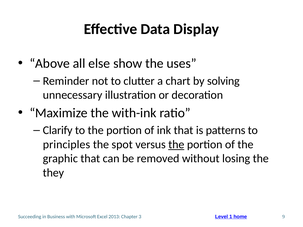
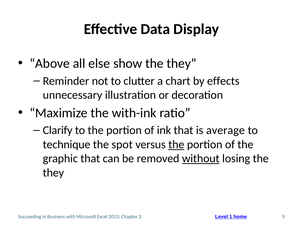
show the uses: uses -> they
solving: solving -> effects
patterns: patterns -> average
principles: principles -> technique
without underline: none -> present
